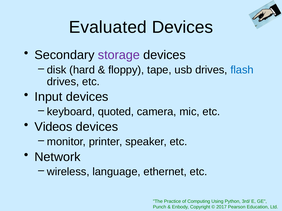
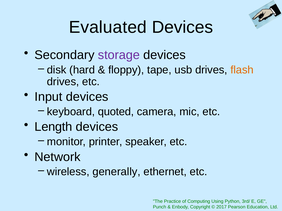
flash colour: blue -> orange
Videos: Videos -> Length
language: language -> generally
